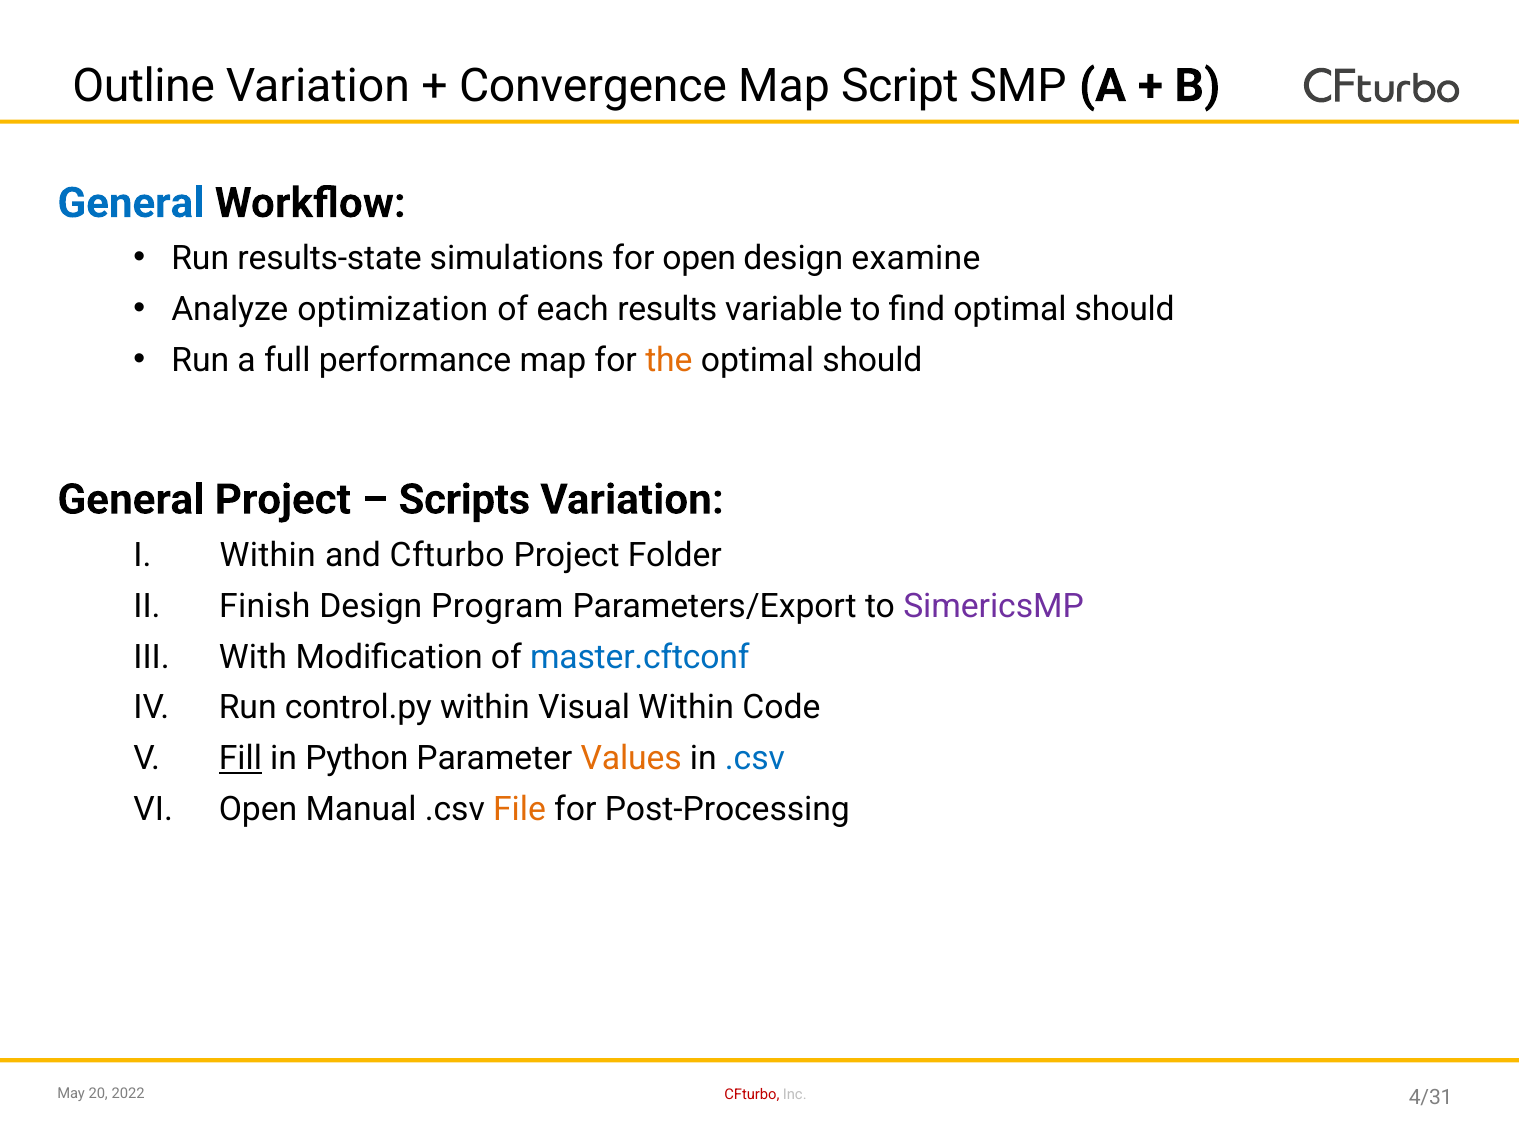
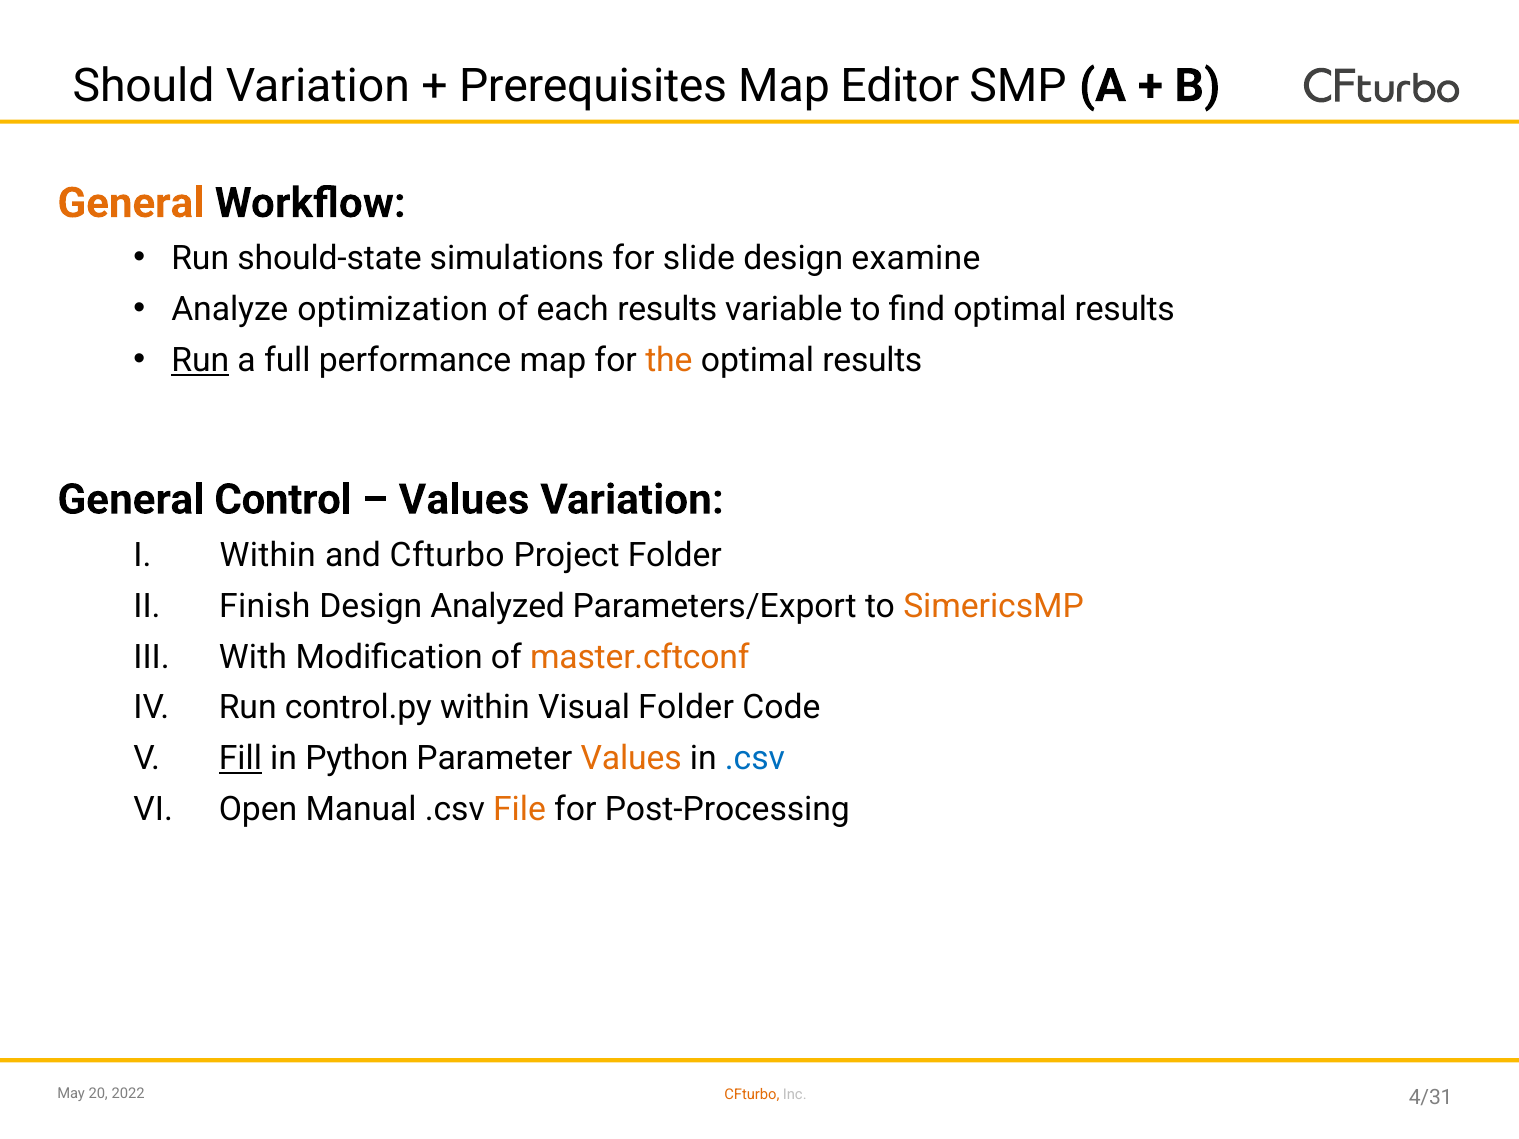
Outline: Outline -> Should
Convergence: Convergence -> Prerequisites
Script: Script -> Editor
General at (131, 203) colour: blue -> orange
results-state: results-state -> should-state
for open: open -> slide
find optimal should: should -> results
Run at (200, 361) underline: none -> present
should at (872, 361): should -> results
General Project: Project -> Control
Scripts at (464, 500): Scripts -> Values
Program: Program -> Analyzed
SimericsMP colour: purple -> orange
master.cftconf colour: blue -> orange
Visual Within: Within -> Folder
CFturbo at (752, 1094) colour: red -> orange
